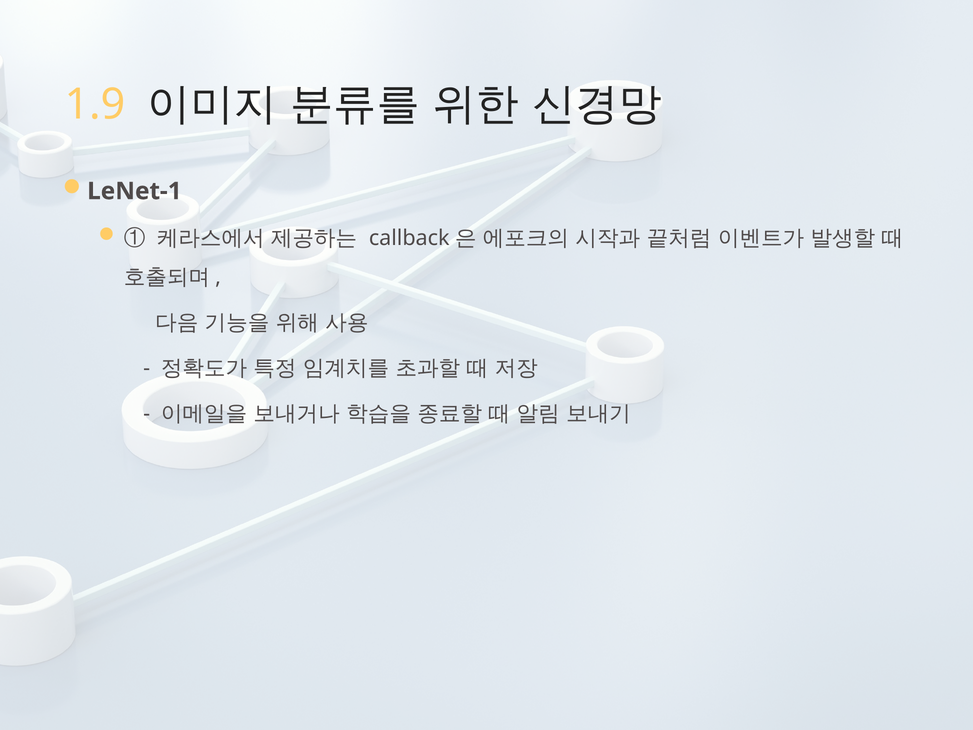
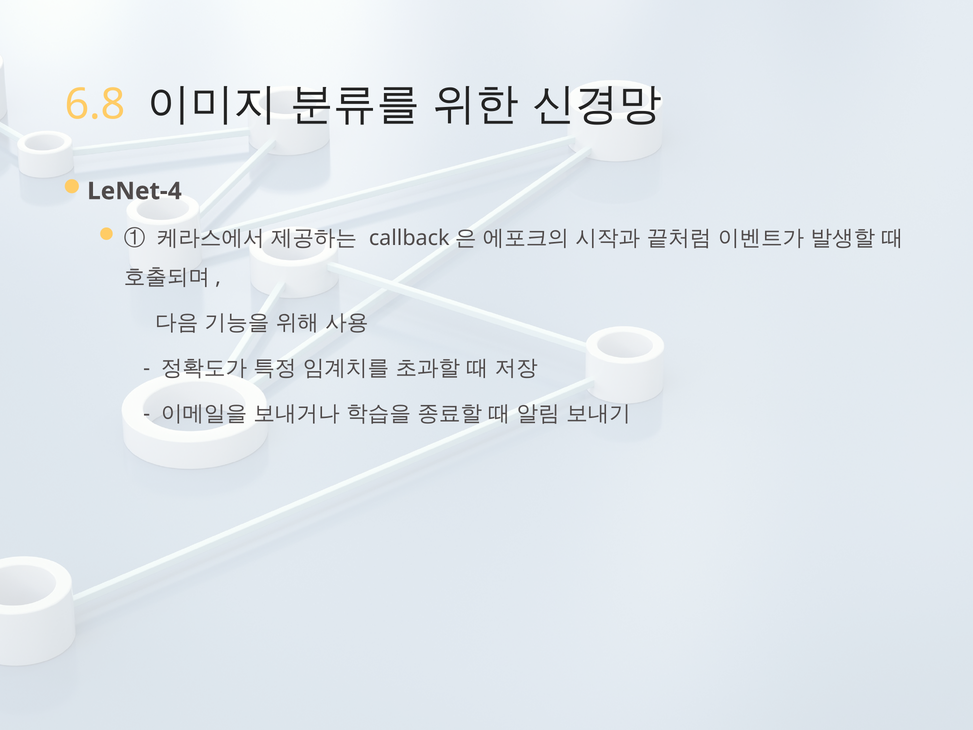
1.9: 1.9 -> 6.8
LeNet-1: LeNet-1 -> LeNet-4
